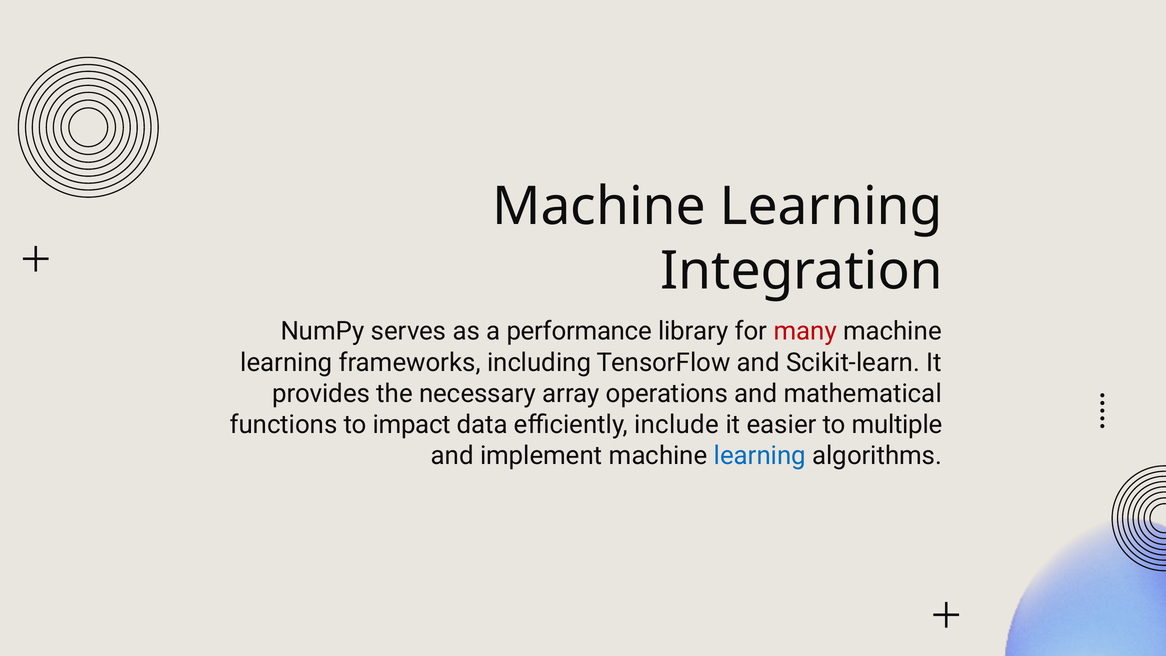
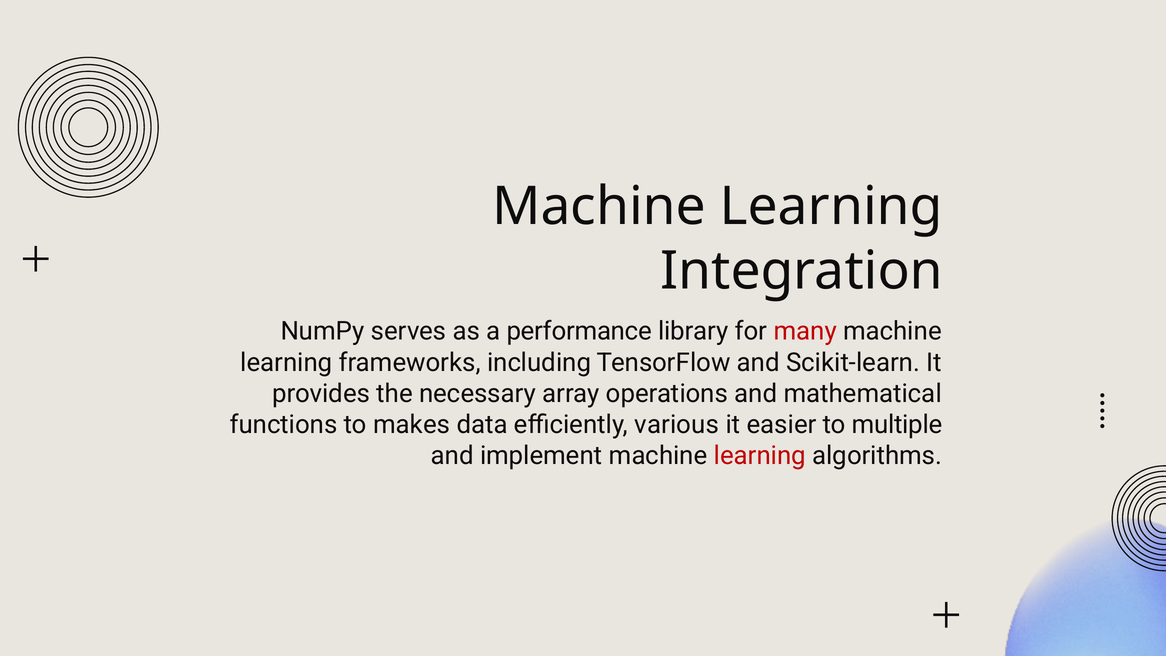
impact: impact -> makes
include: include -> various
learning at (760, 456) colour: blue -> red
